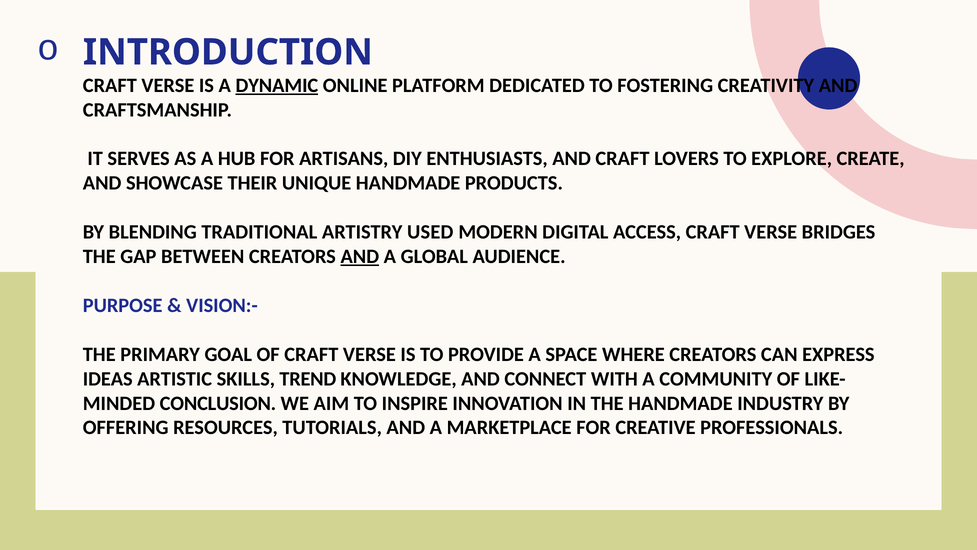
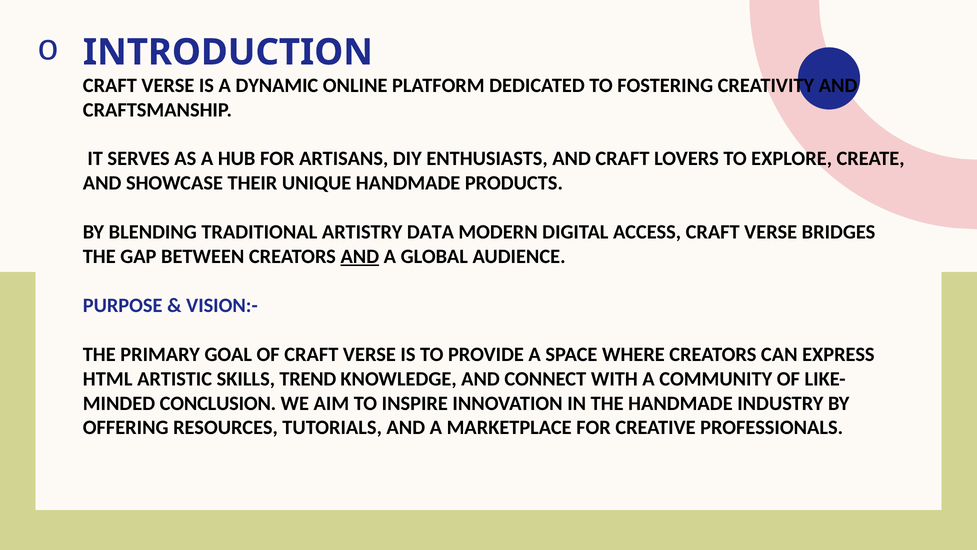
DYNAMIC underline: present -> none
USED: USED -> DATA
IDEAS: IDEAS -> HTML
